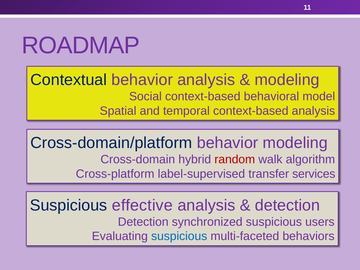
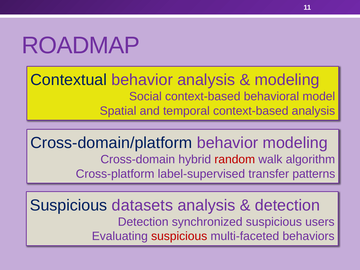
services: services -> patterns
effective: effective -> datasets
suspicious at (179, 236) colour: blue -> red
